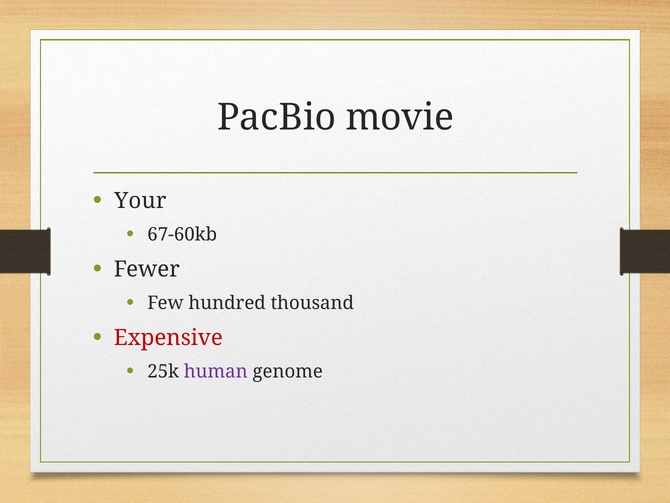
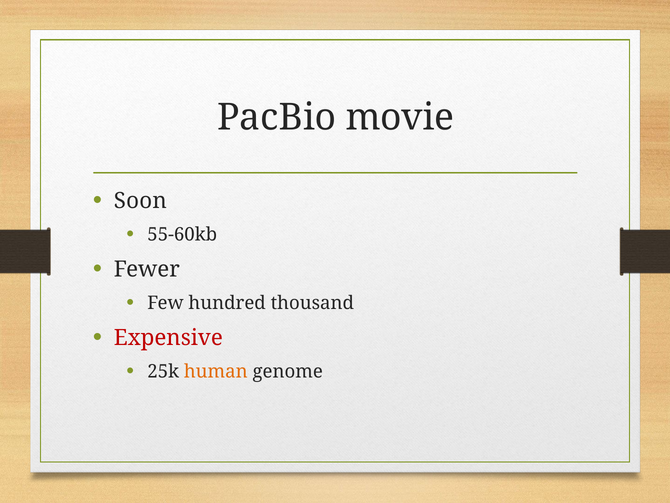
Your: Your -> Soon
67-60kb: 67-60kb -> 55-60kb
human colour: purple -> orange
